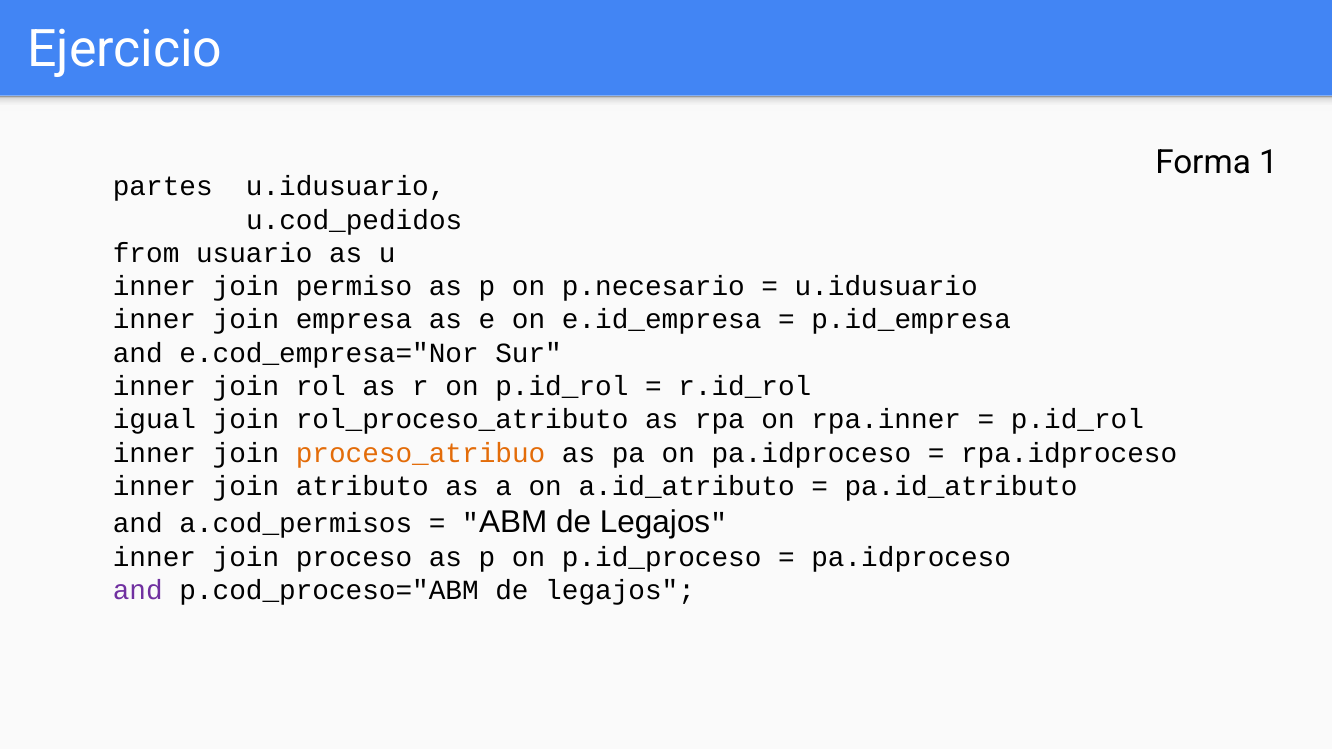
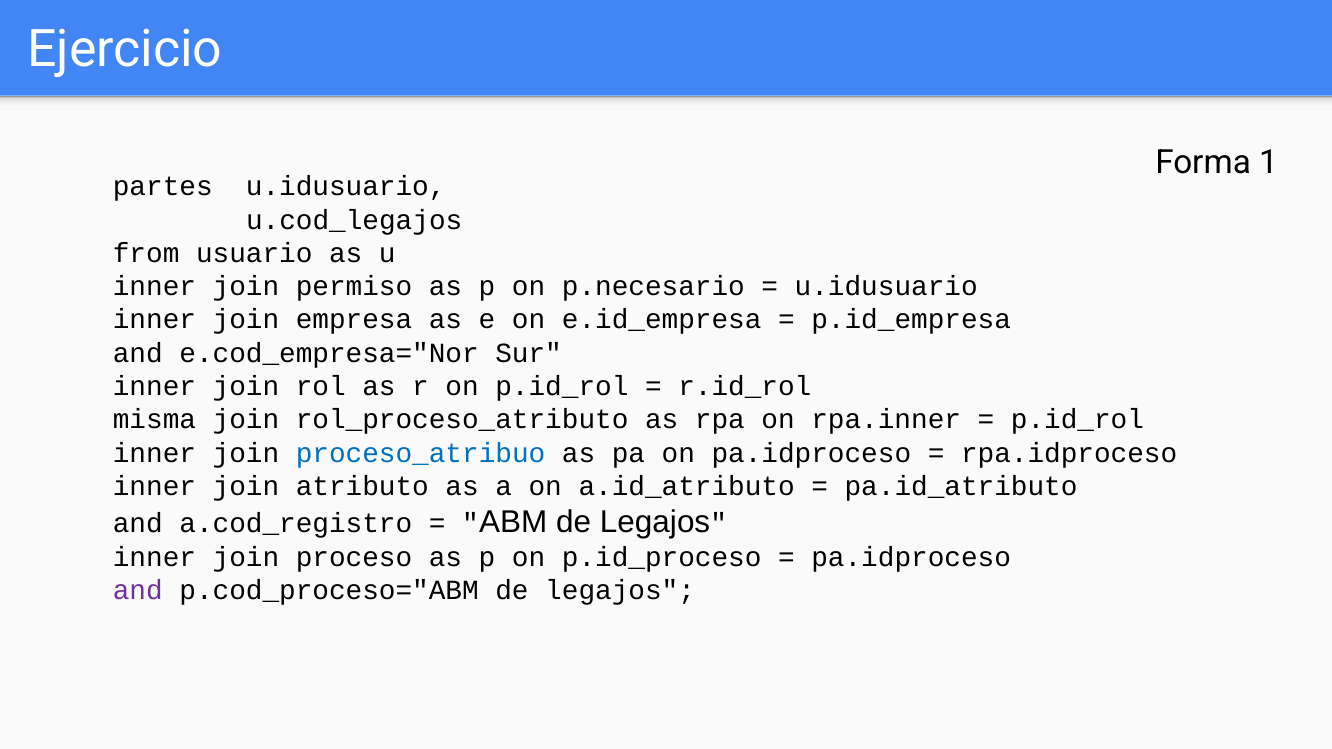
u.cod_pedidos: u.cod_pedidos -> u.cod_legajos
igual: igual -> misma
proceso_atribuo colour: orange -> blue
a.cod_permisos: a.cod_permisos -> a.cod_registro
